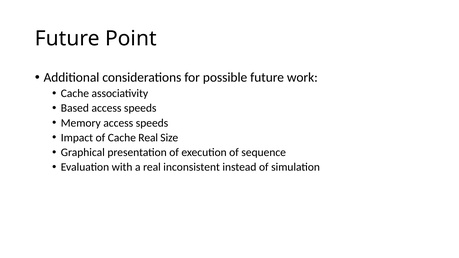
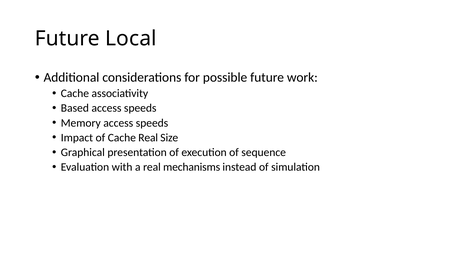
Point: Point -> Local
inconsistent: inconsistent -> mechanisms
